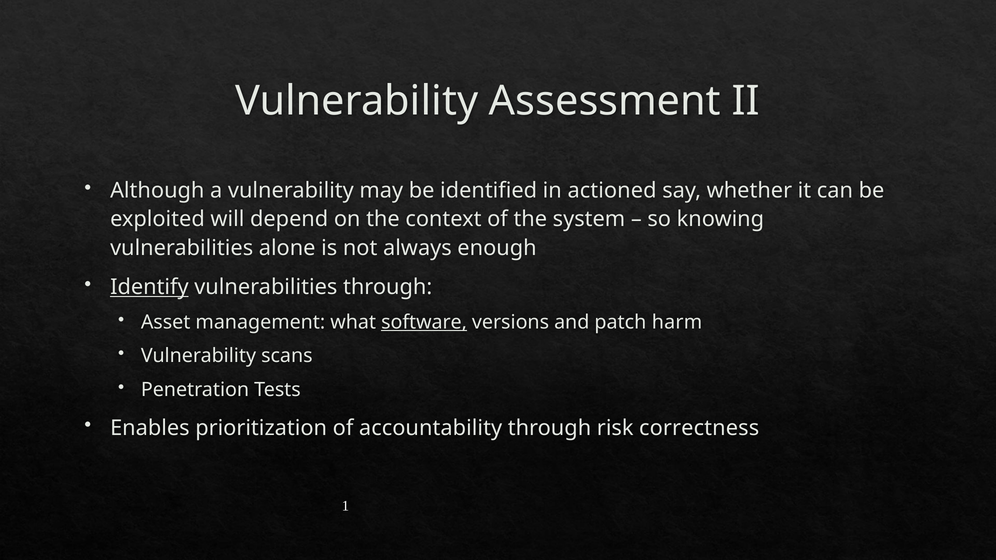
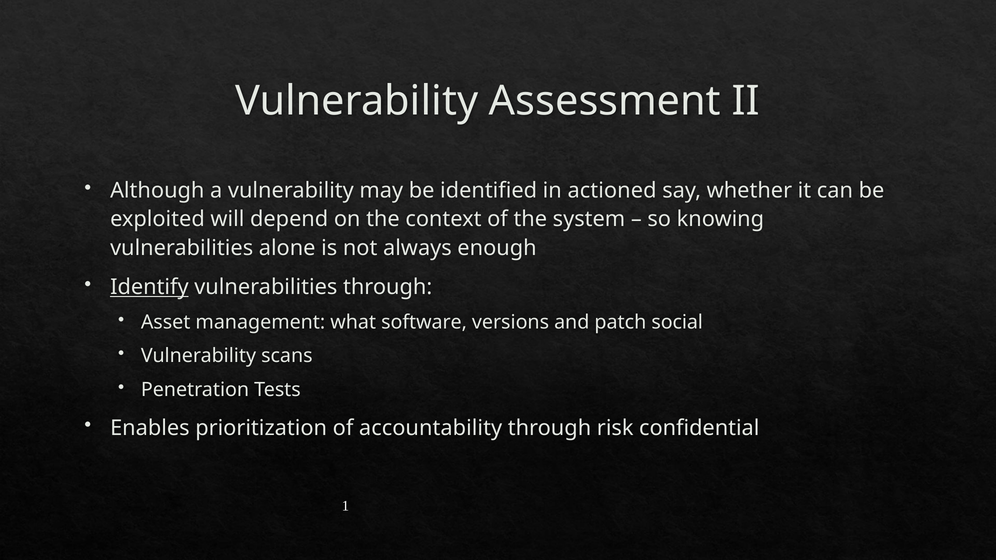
software underline: present -> none
harm: harm -> social
correctness: correctness -> confidential
